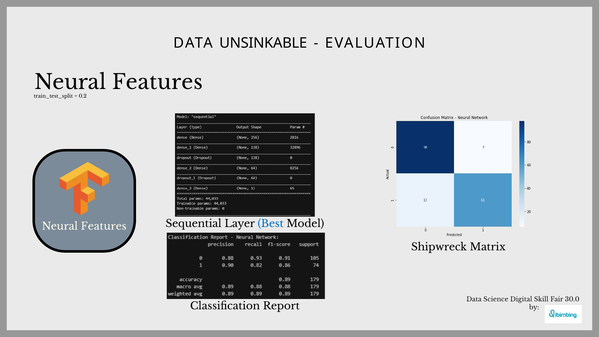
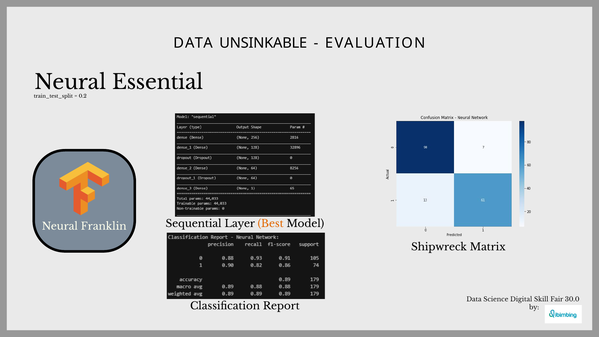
Features at (157, 82): Features -> Essential
Best colour: blue -> orange
Features at (104, 226): Features -> Franklin
